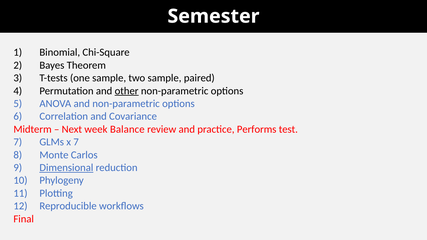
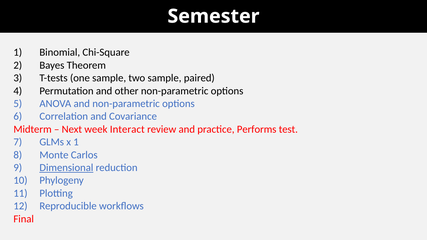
other underline: present -> none
Balance: Balance -> Interact
x 7: 7 -> 1
